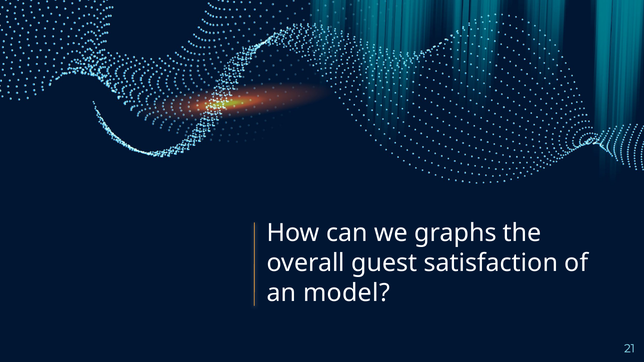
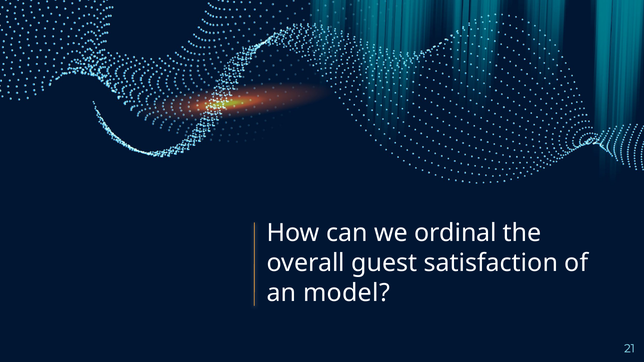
graphs: graphs -> ordinal
